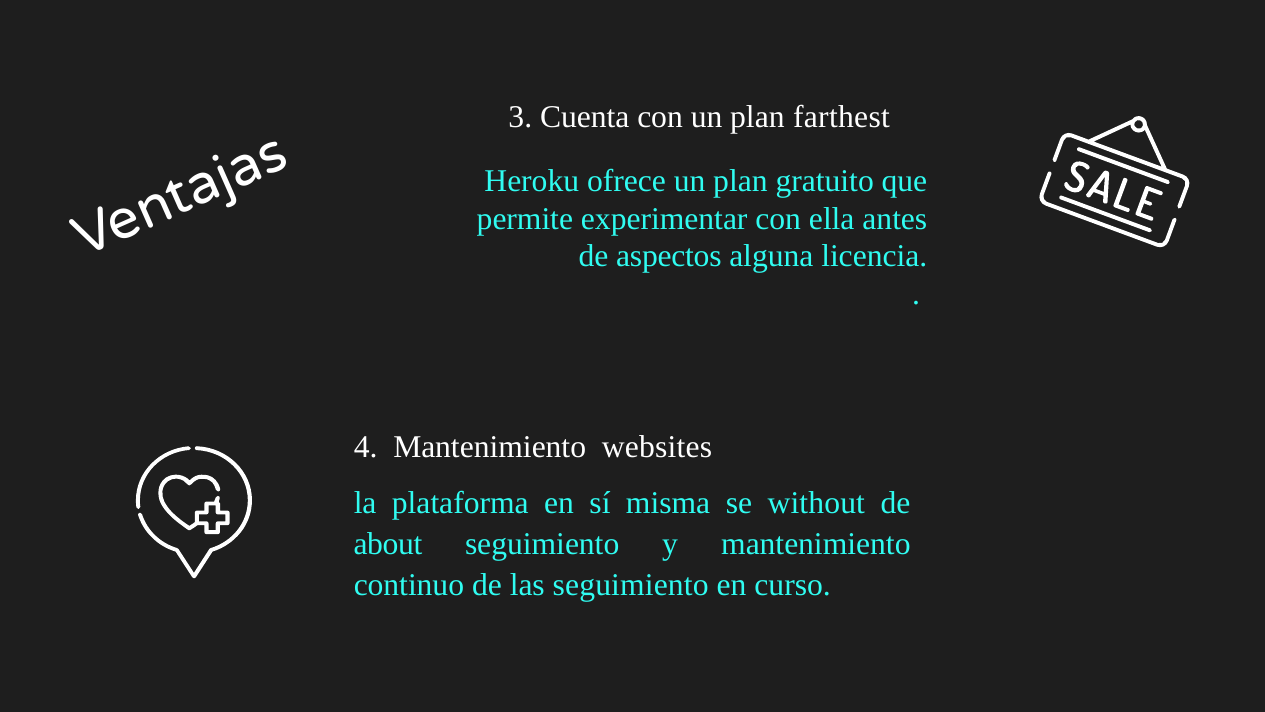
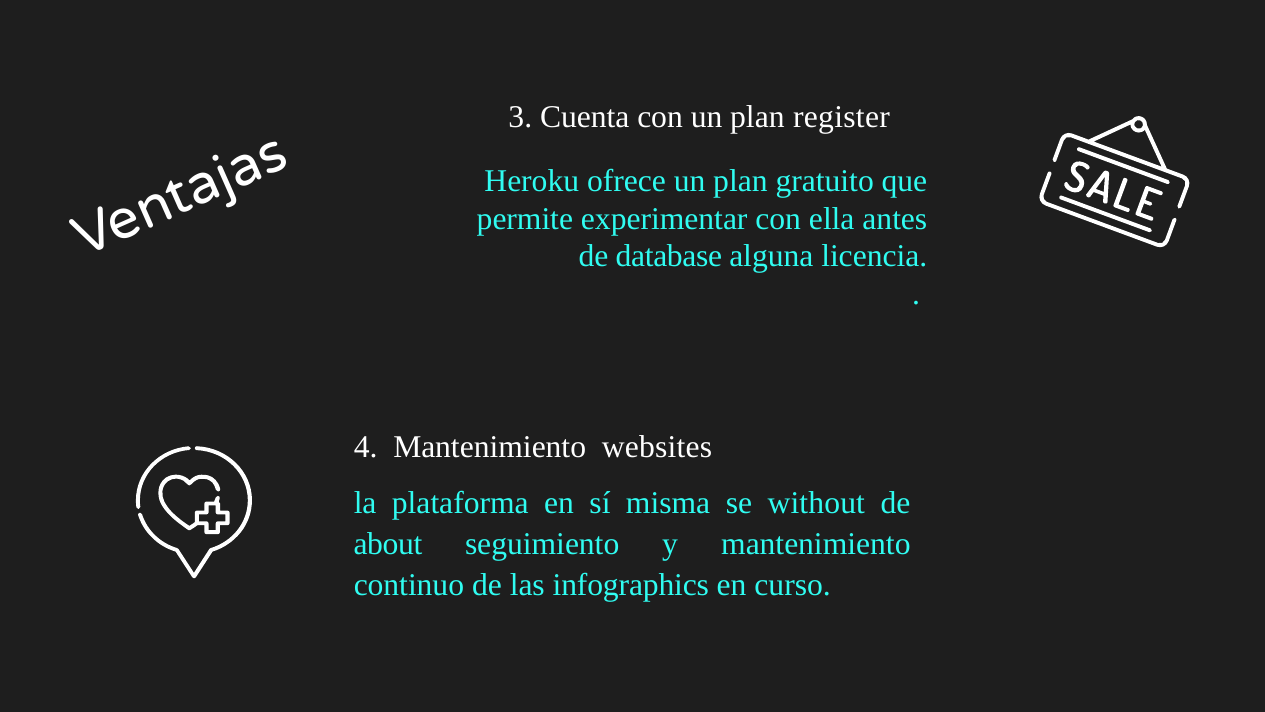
farthest: farthest -> register
aspectos: aspectos -> database
las seguimiento: seguimiento -> infographics
